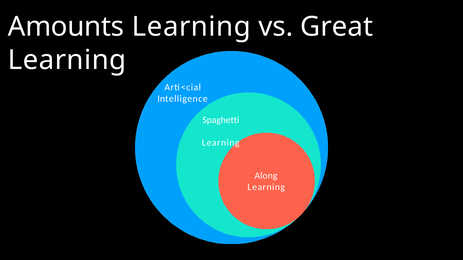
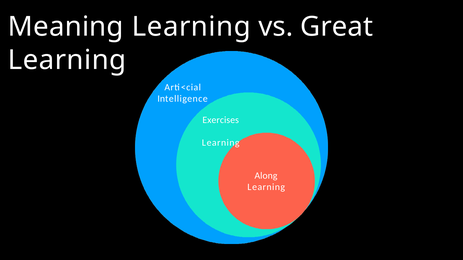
Amounts: Amounts -> Meaning
Spaghetti: Spaghetti -> Exercises
